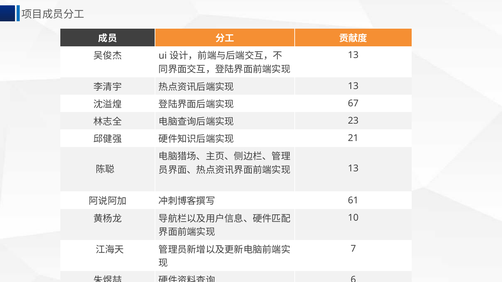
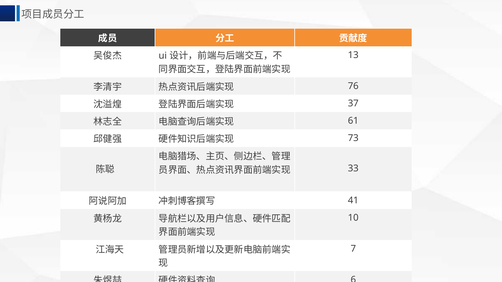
13 at (353, 86): 13 -> 76
67: 67 -> 37
23: 23 -> 61
21: 21 -> 73
13 at (353, 169): 13 -> 33
61: 61 -> 41
